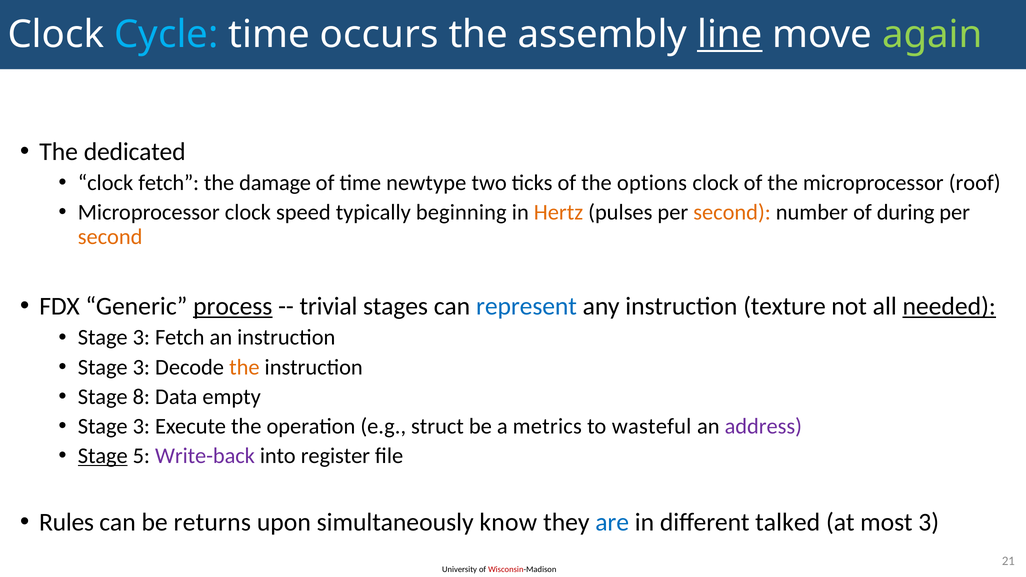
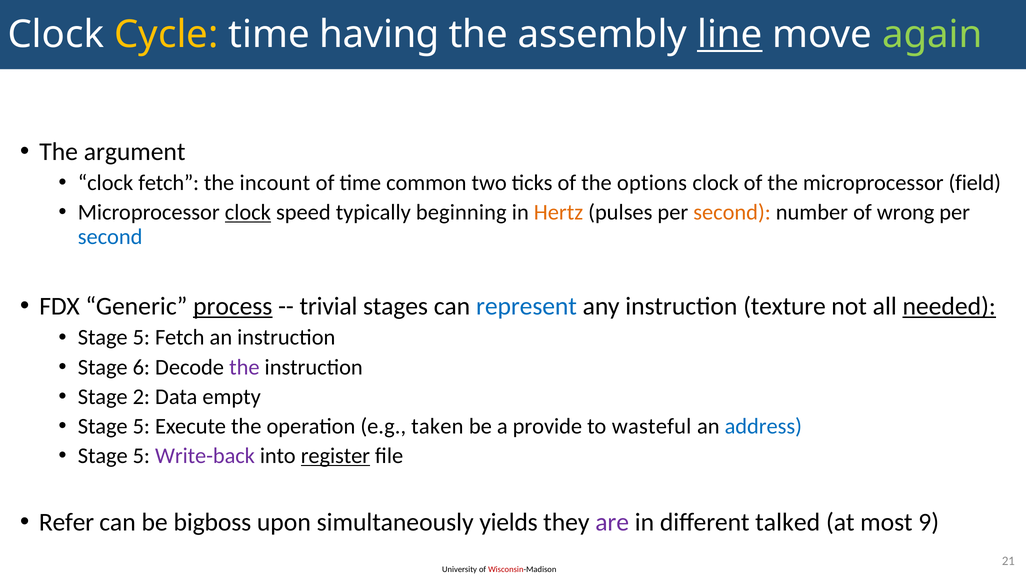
Cycle colour: light blue -> yellow
occurs: occurs -> having
dedicated: dedicated -> argument
damage: damage -> incount
newtype: newtype -> common
roof: roof -> field
clock at (248, 212) underline: none -> present
during: during -> wrong
second at (110, 237) colour: orange -> blue
3 at (141, 338): 3 -> 5
3 at (141, 367): 3 -> 6
the at (244, 367) colour: orange -> purple
8: 8 -> 2
3 at (141, 426): 3 -> 5
struct: struct -> taken
metrics: metrics -> provide
address colour: purple -> blue
Stage at (103, 456) underline: present -> none
register underline: none -> present
Rules: Rules -> Refer
returns: returns -> bigboss
know: know -> yields
are colour: blue -> purple
most 3: 3 -> 9
